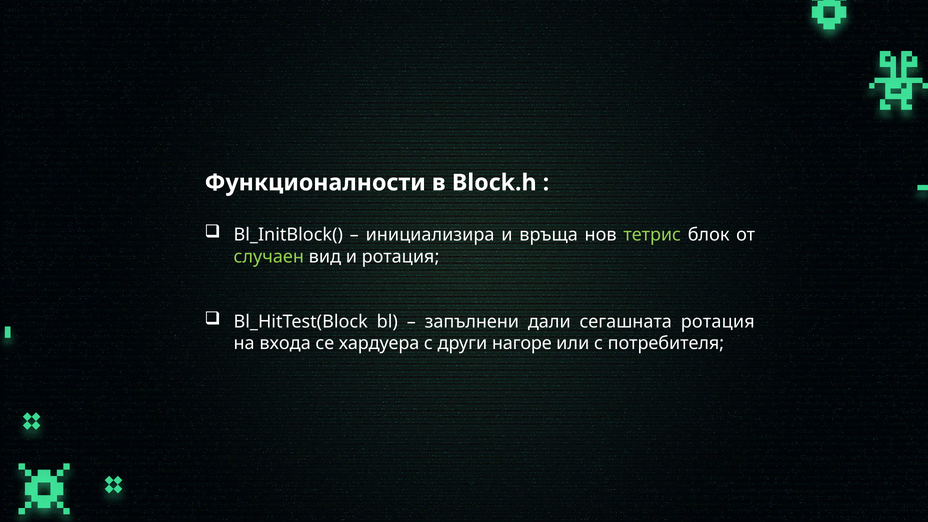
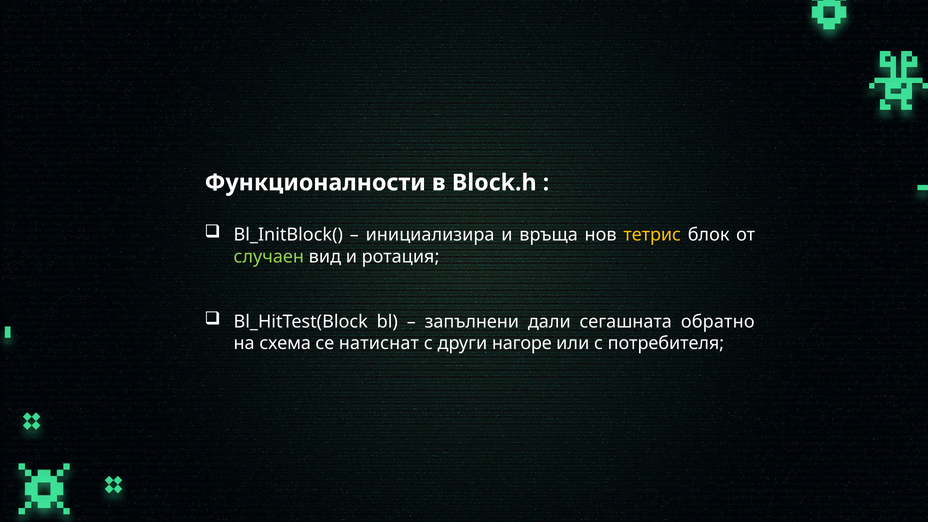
тетрис colour: light green -> yellow
сегашната ротация: ротация -> обратно
входа: входа -> схема
хардуера: хардуера -> натиснат
